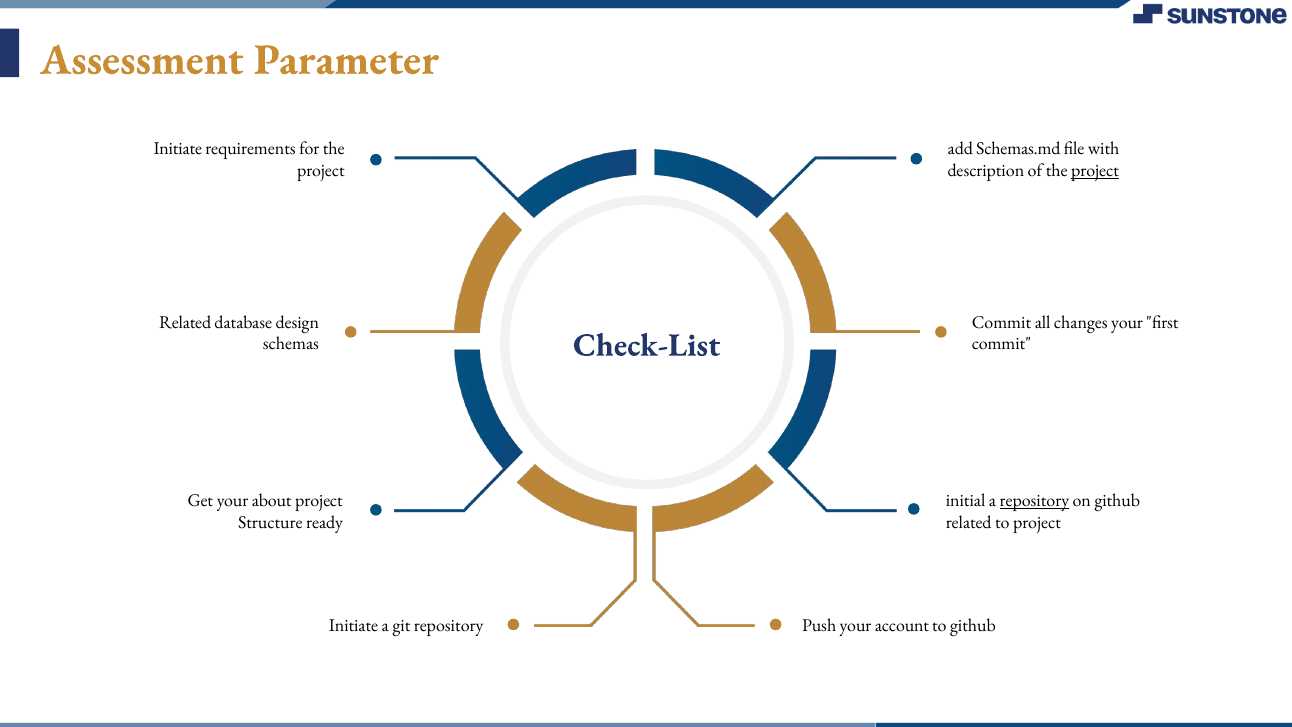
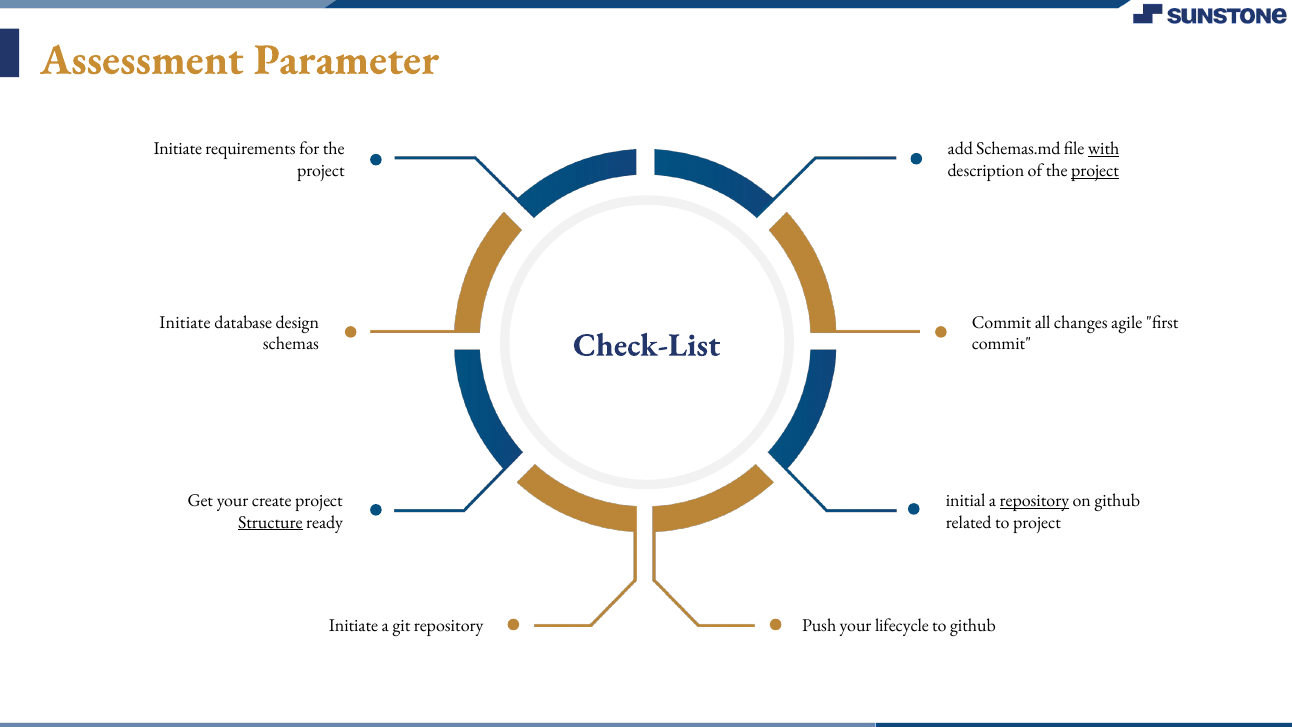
with underline: none -> present
Related at (185, 322): Related -> Initiate
changes your: your -> agile
about: about -> create
Structure underline: none -> present
account: account -> lifecycle
